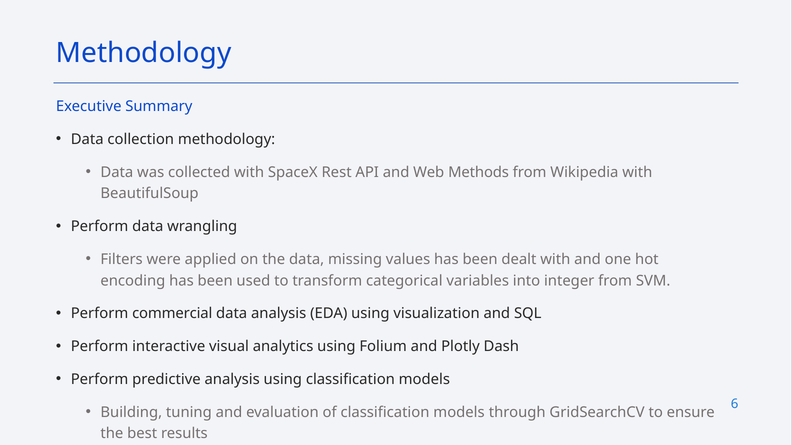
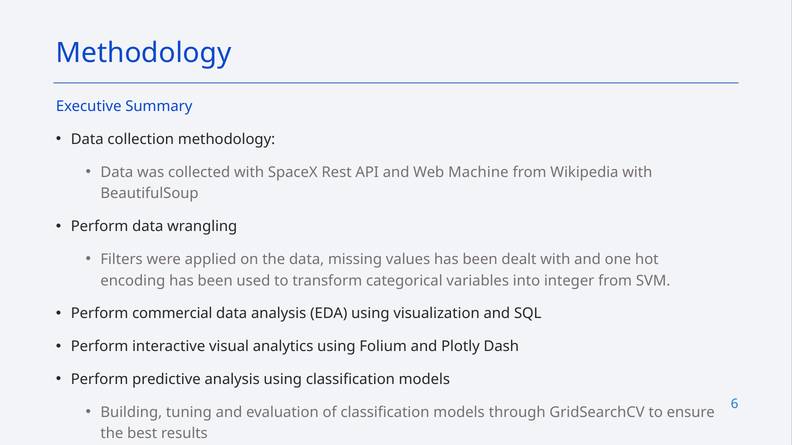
Methods: Methods -> Machine
